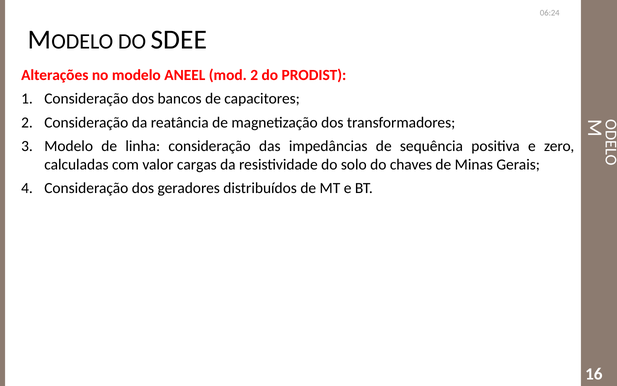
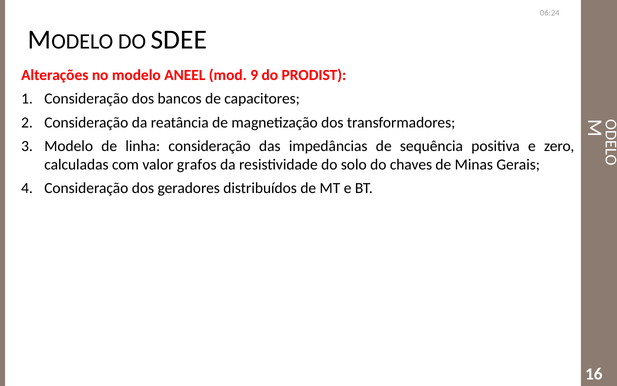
mod 2: 2 -> 9
cargas: cargas -> grafos
